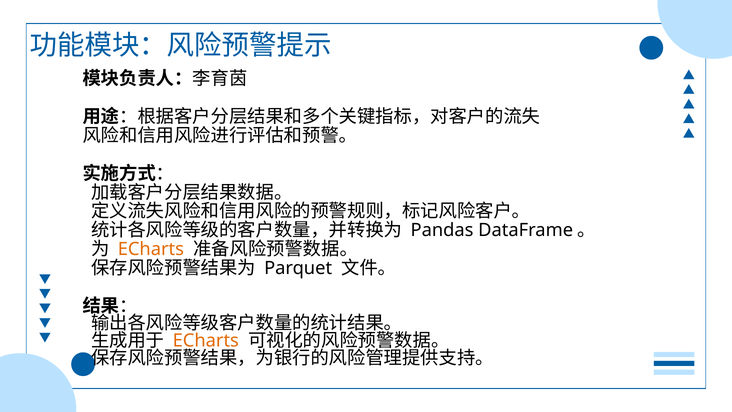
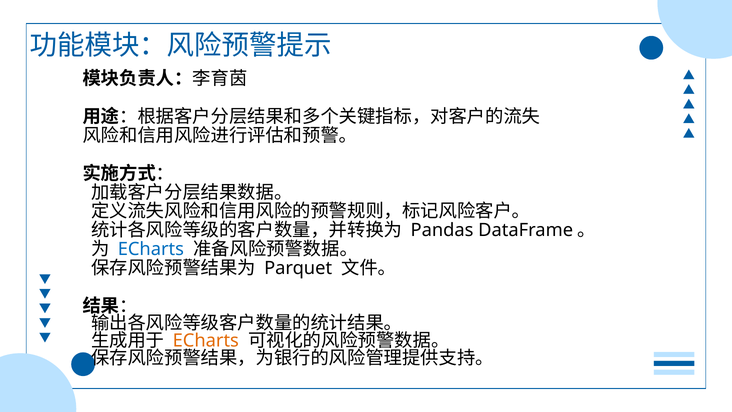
ECharts at (151, 249) colour: orange -> blue
